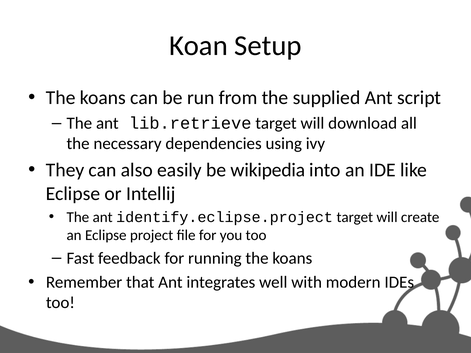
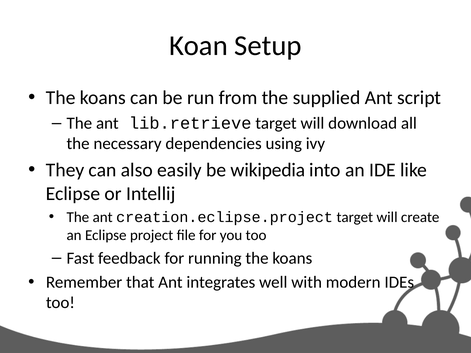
identify.eclipse.project: identify.eclipse.project -> creation.eclipse.project
